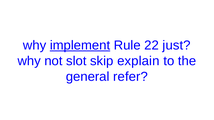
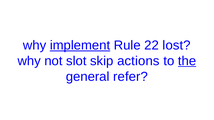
just: just -> lost
explain: explain -> actions
the underline: none -> present
